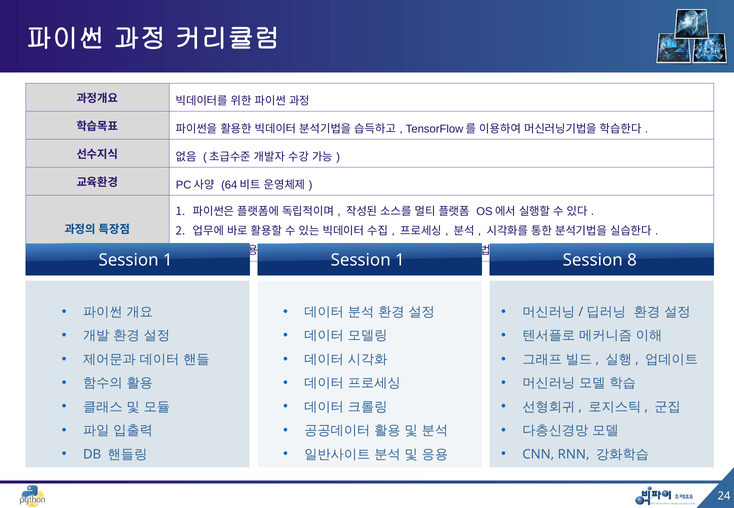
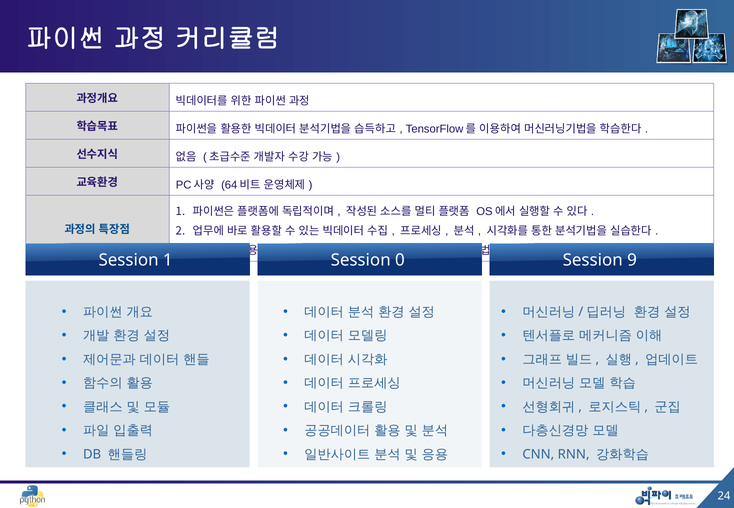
1 Session 1: 1 -> 0
8: 8 -> 9
